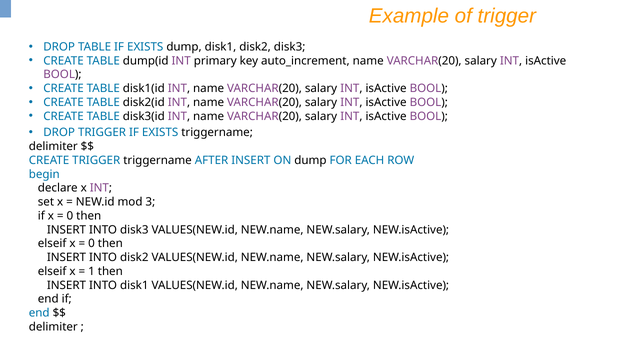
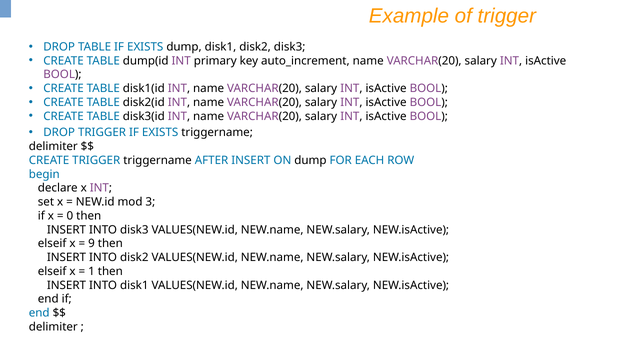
0 at (91, 244): 0 -> 9
